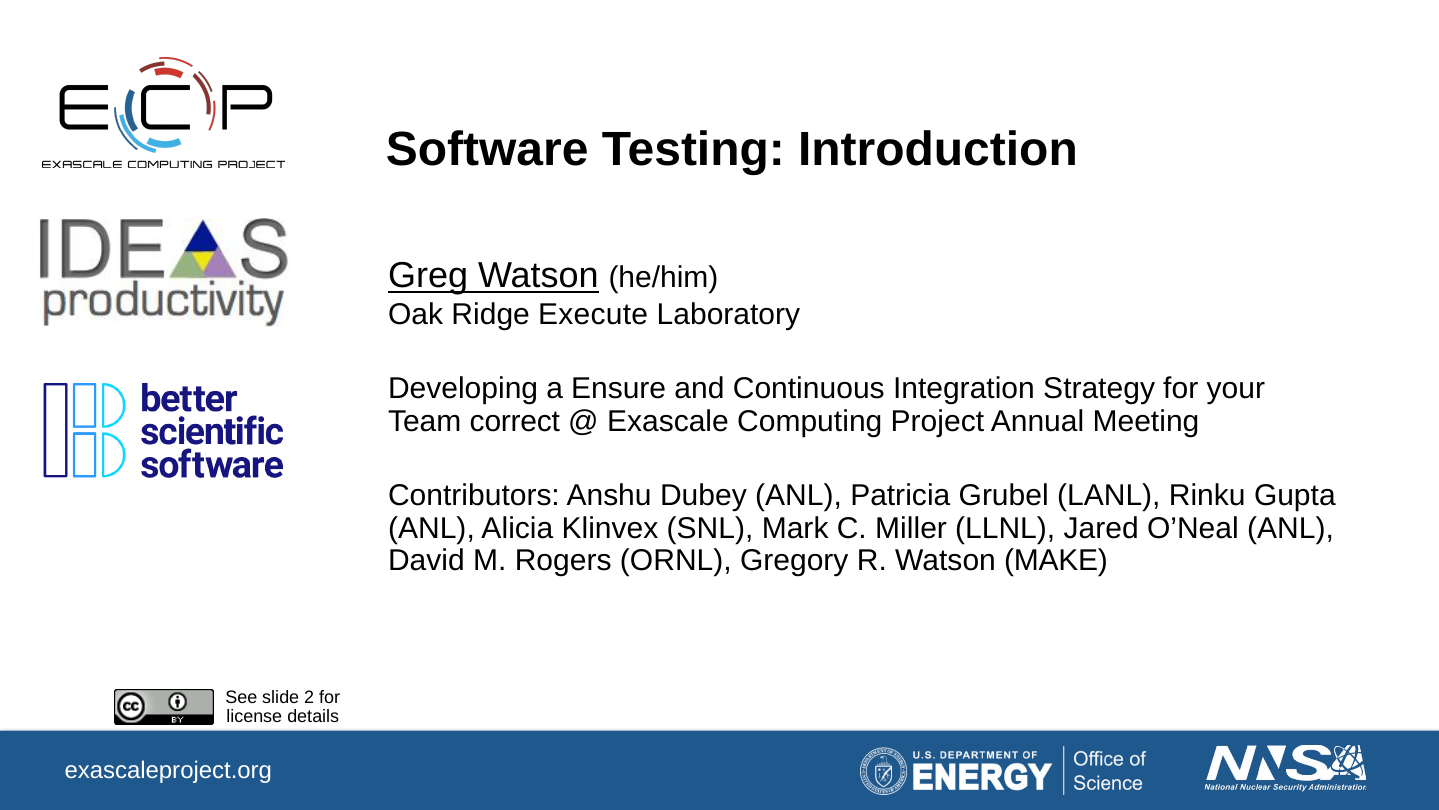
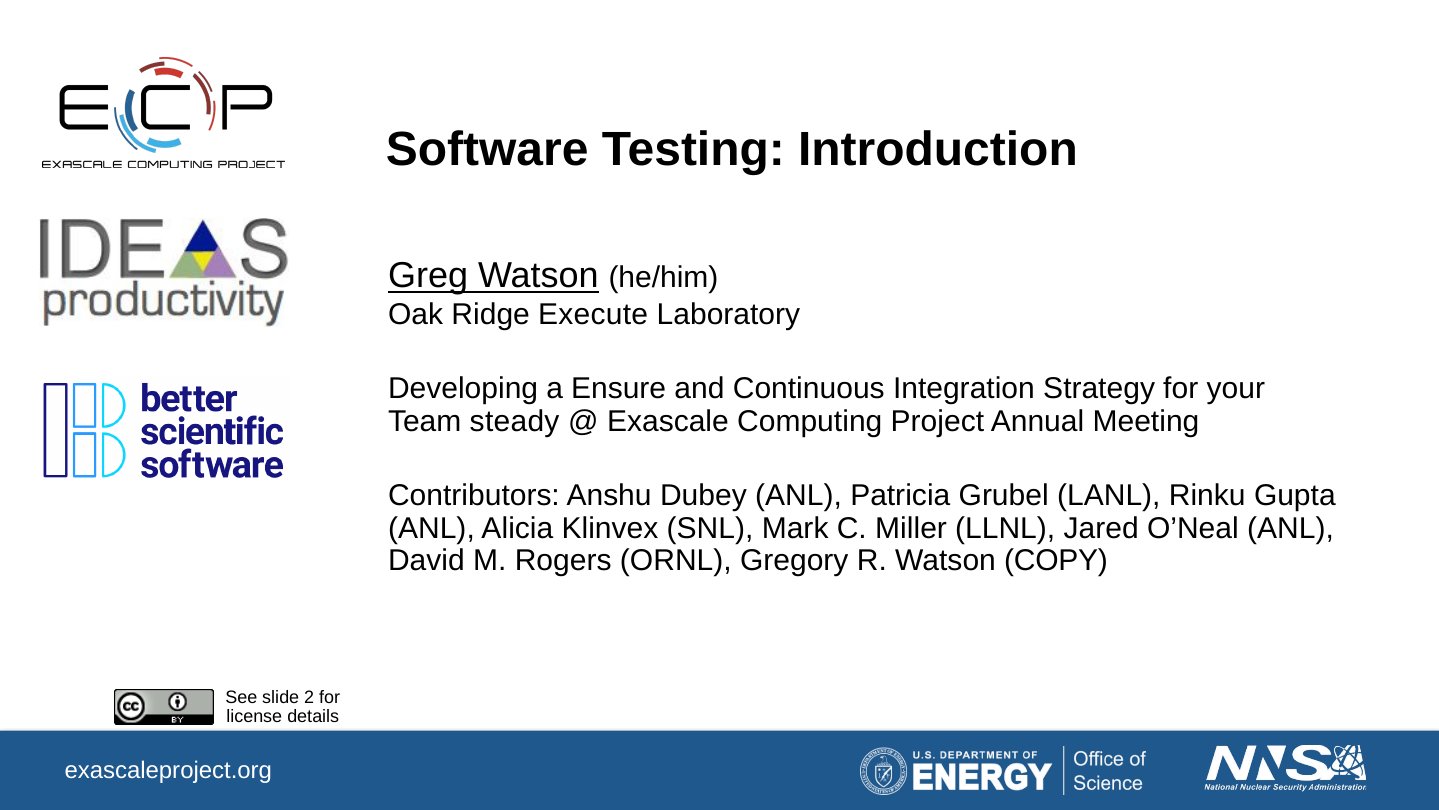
correct: correct -> steady
MAKE: MAKE -> COPY
